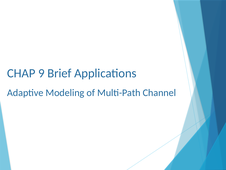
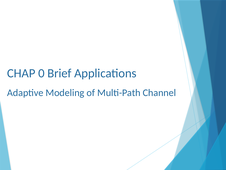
9: 9 -> 0
